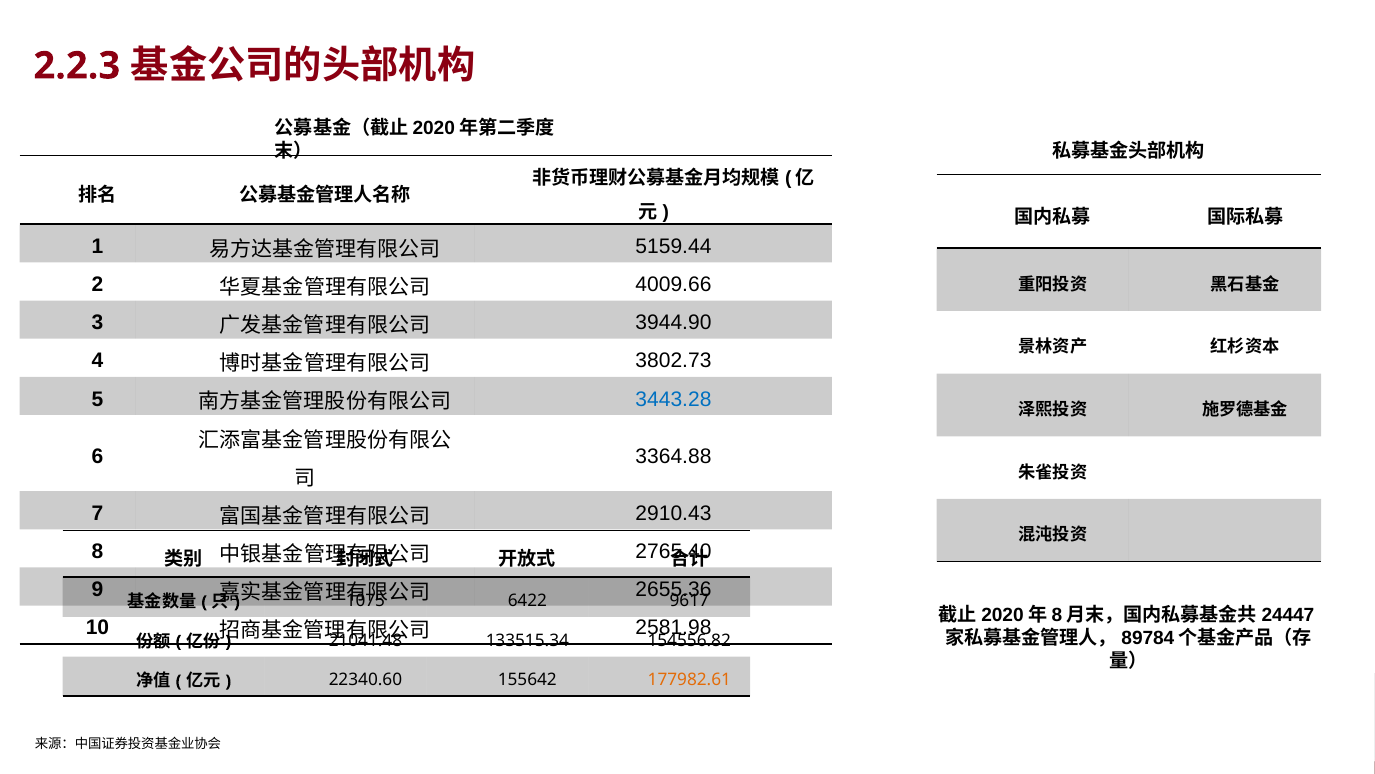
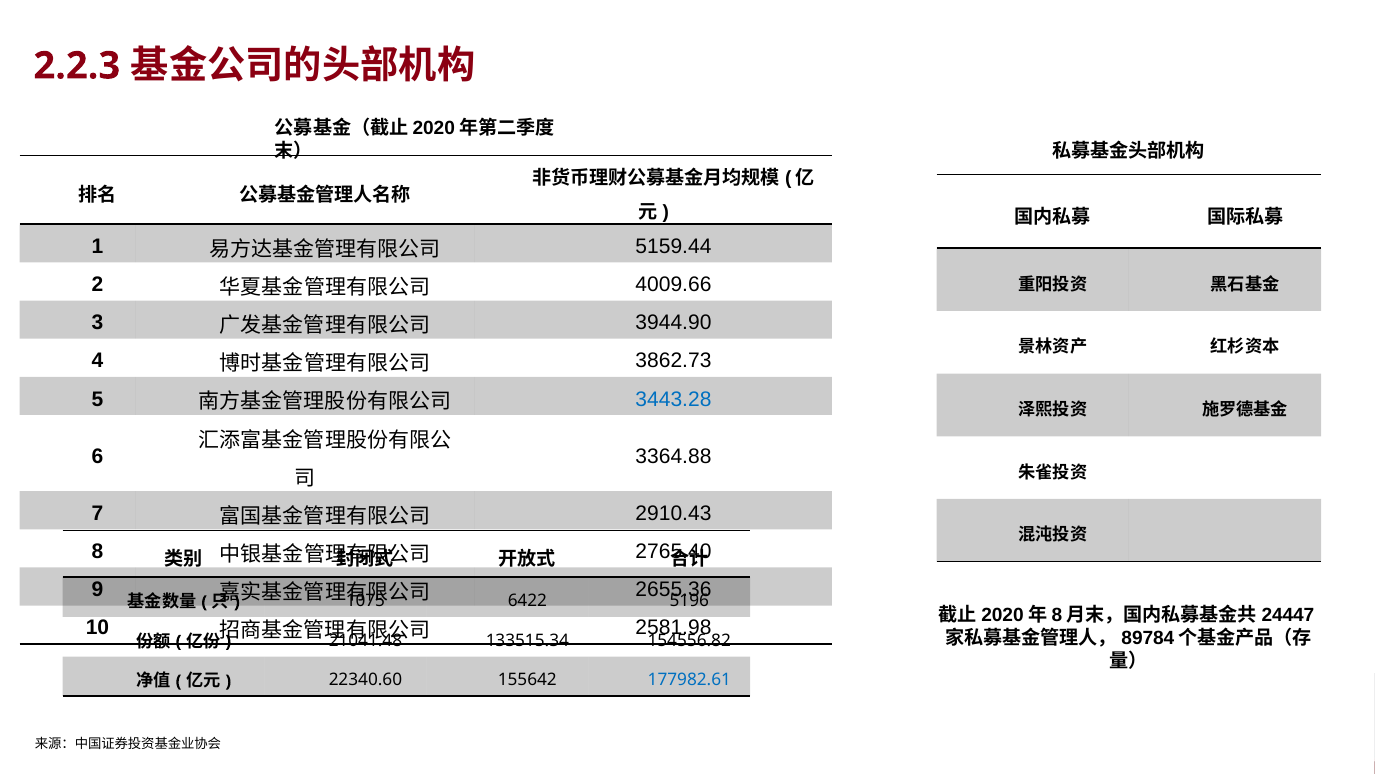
3802.73: 3802.73 -> 3862.73
9617: 9617 -> 5196
177982.61 colour: orange -> blue
